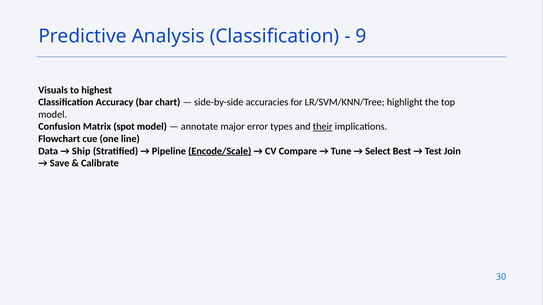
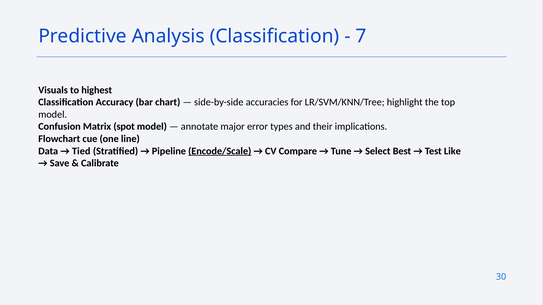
9: 9 -> 7
their underline: present -> none
Ship: Ship -> Tied
Join: Join -> Like
